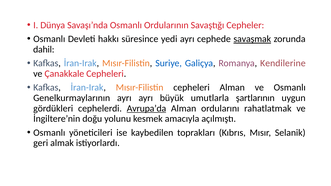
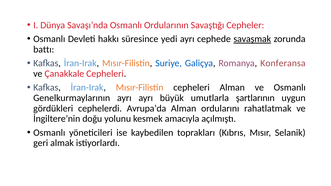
dahil: dahil -> battı
Kendilerine: Kendilerine -> Konferansa
Avrupa’da underline: present -> none
